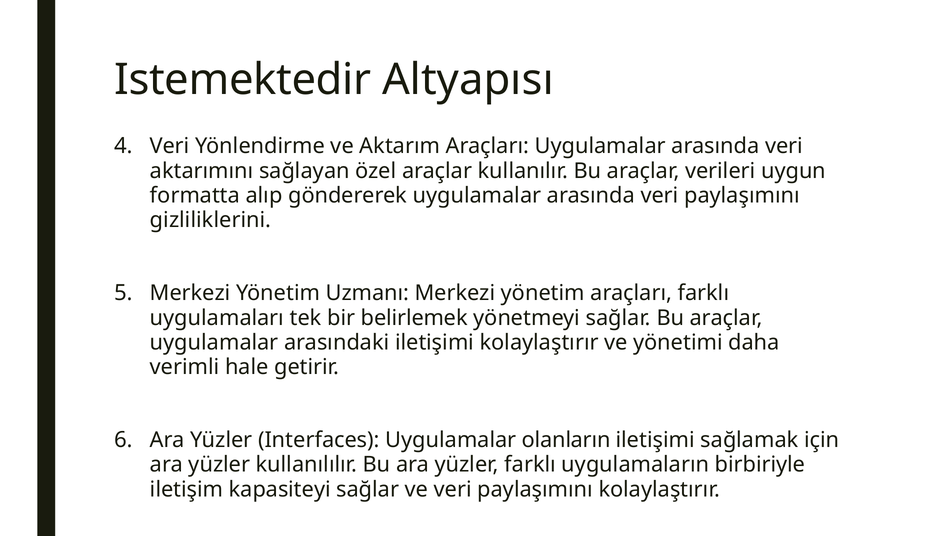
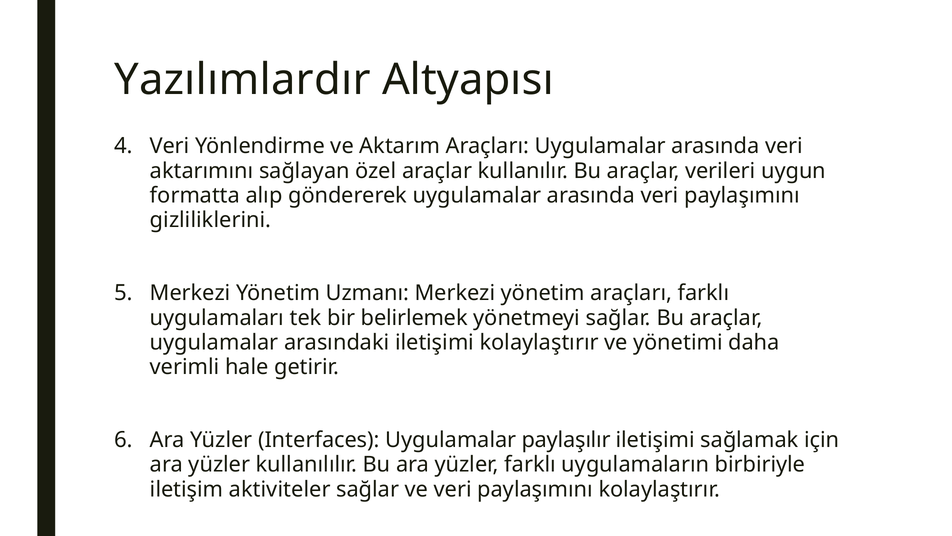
Istemektedir: Istemektedir -> Yazılımlardır
olanların: olanların -> paylaşılır
kapasiteyi: kapasiteyi -> aktiviteler
